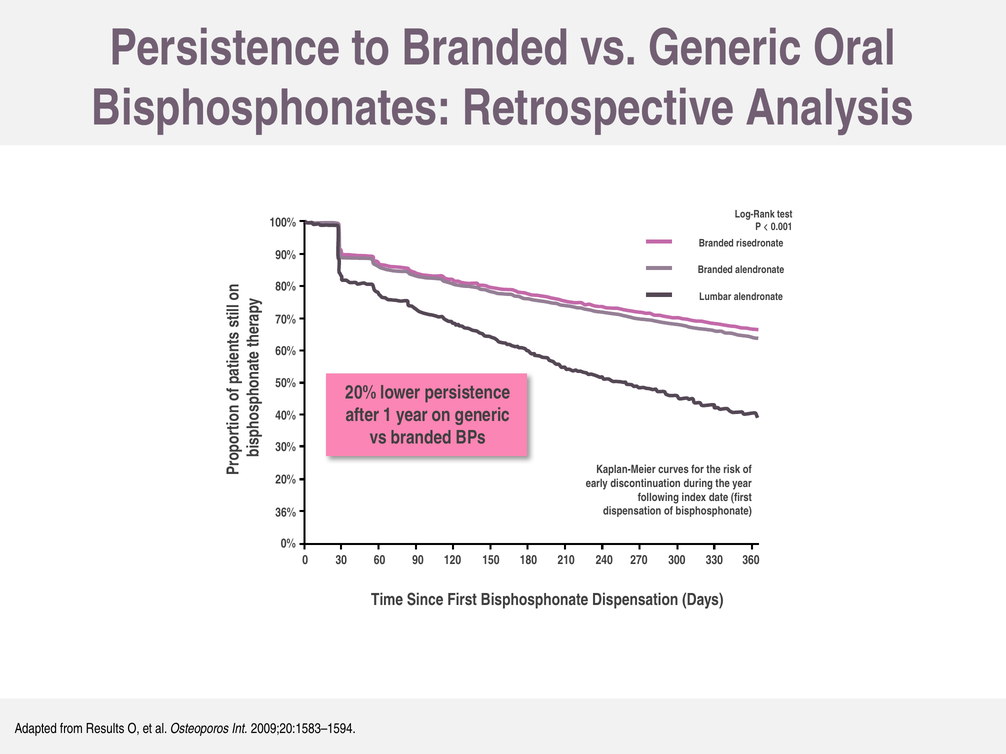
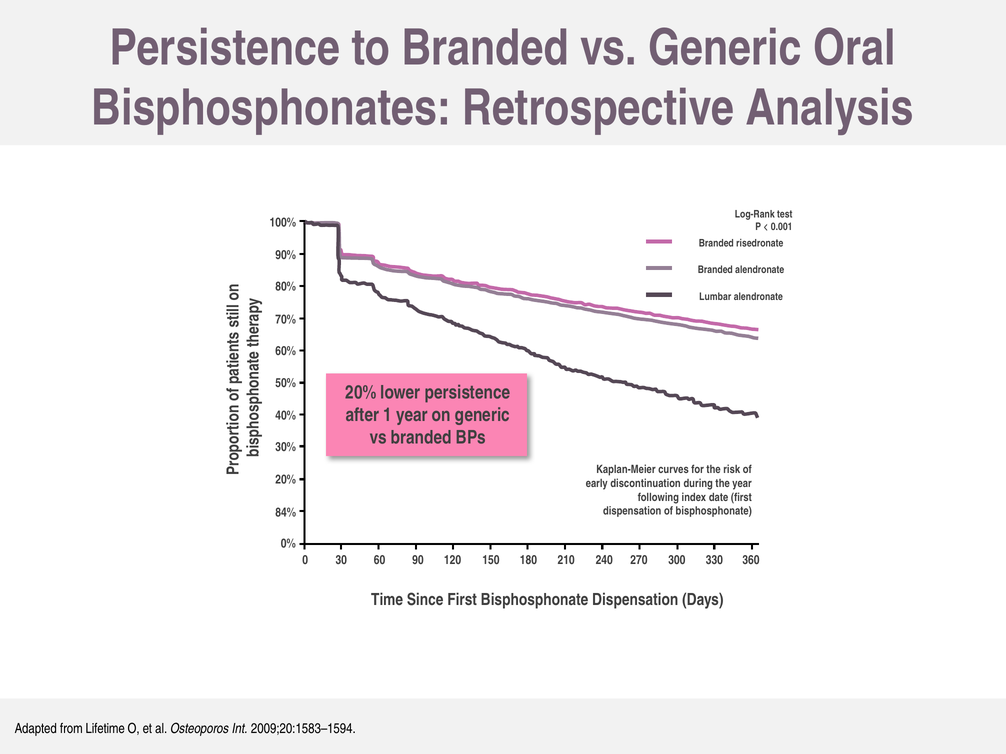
36%: 36% -> 84%
Results: Results -> Lifetime
